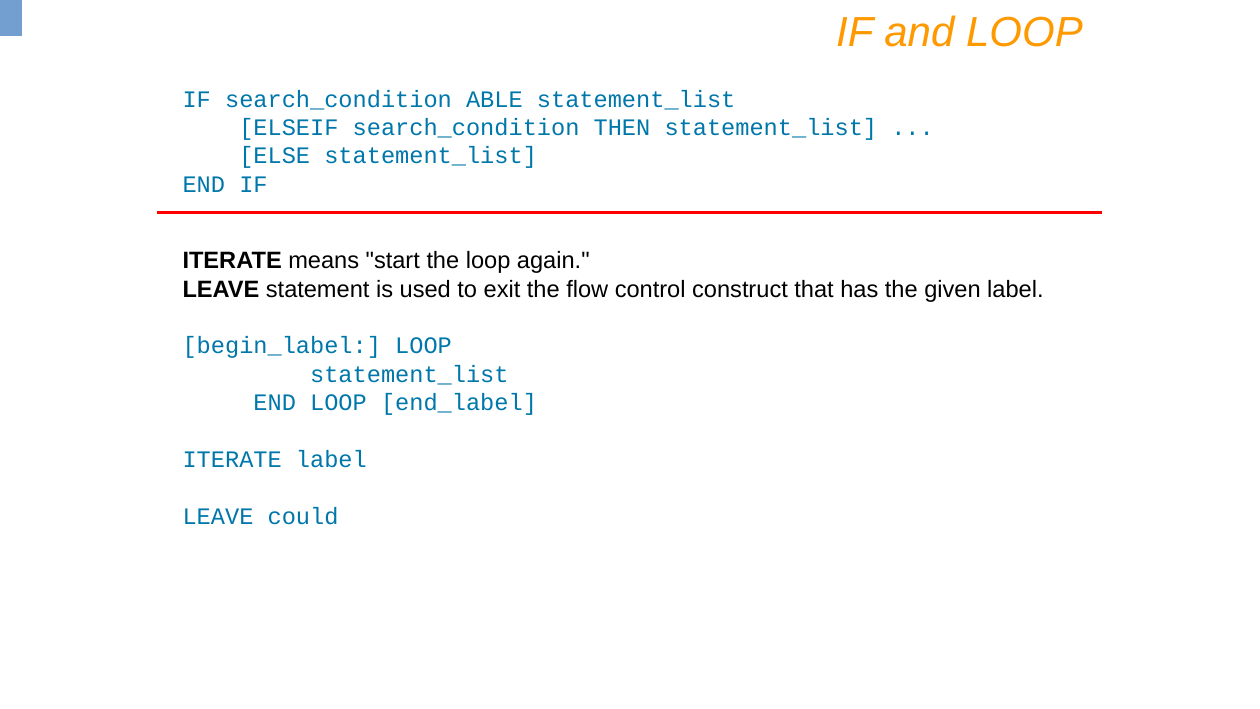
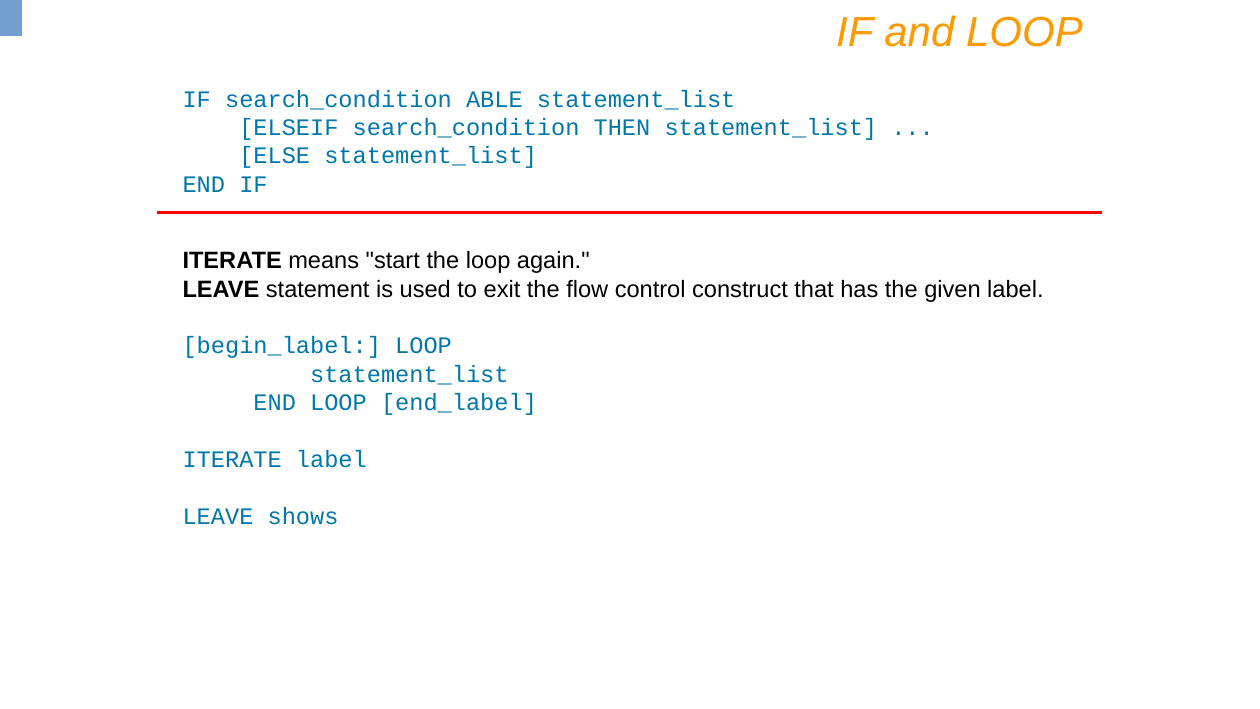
could: could -> shows
